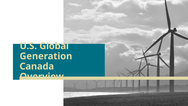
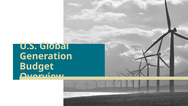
Canada: Canada -> Budget
